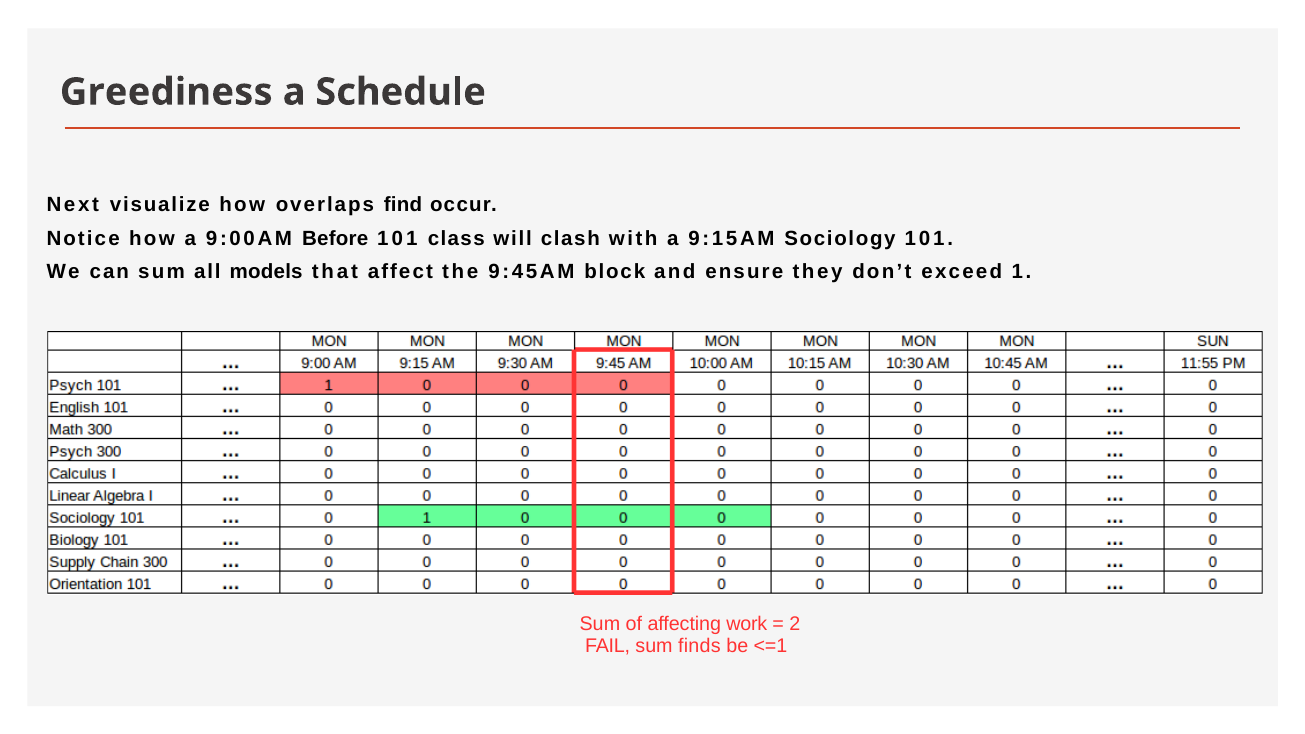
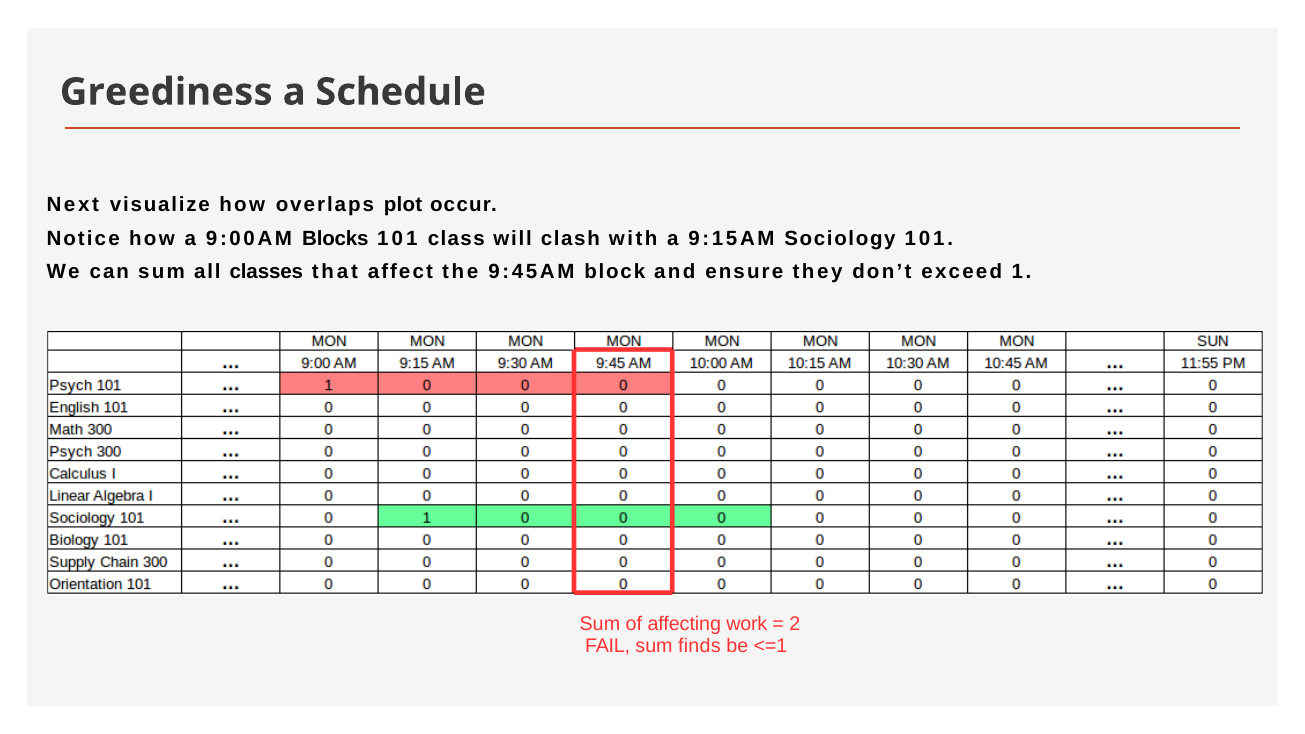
find: find -> plot
Before: Before -> Blocks
models: models -> classes
